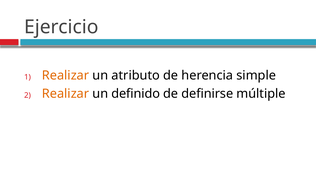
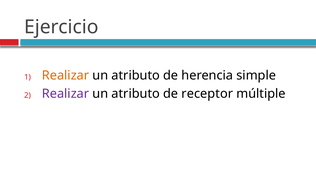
Realizar at (66, 94) colour: orange -> purple
definido at (136, 94): definido -> atributo
definirse: definirse -> receptor
